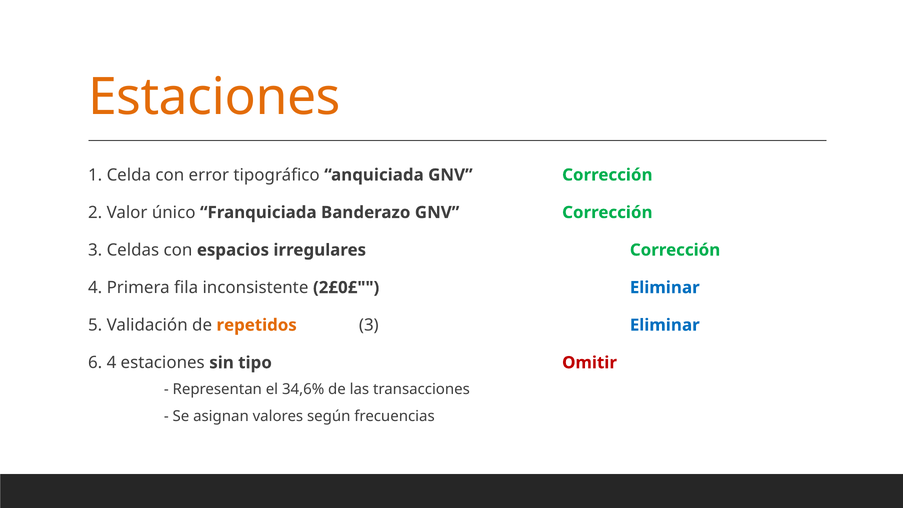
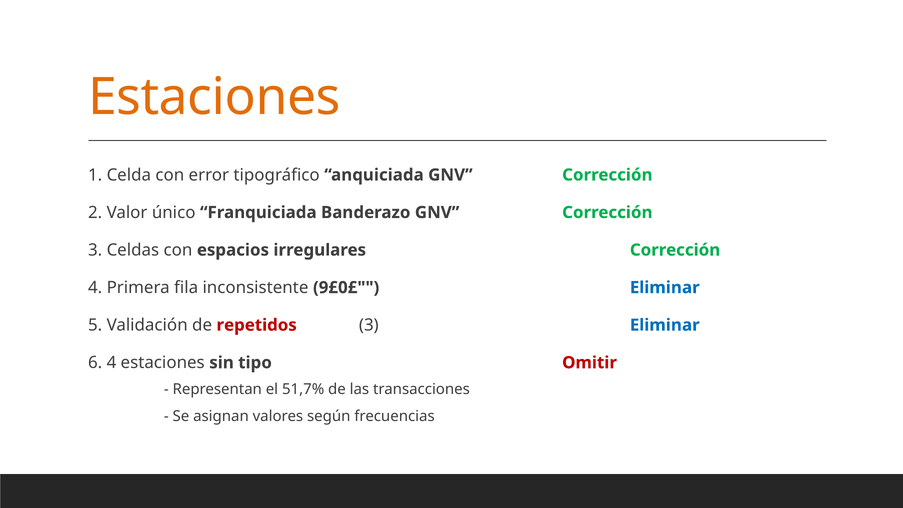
2£0£: 2£0£ -> 9£0£
repetidos colour: orange -> red
34,6%: 34,6% -> 51,7%
